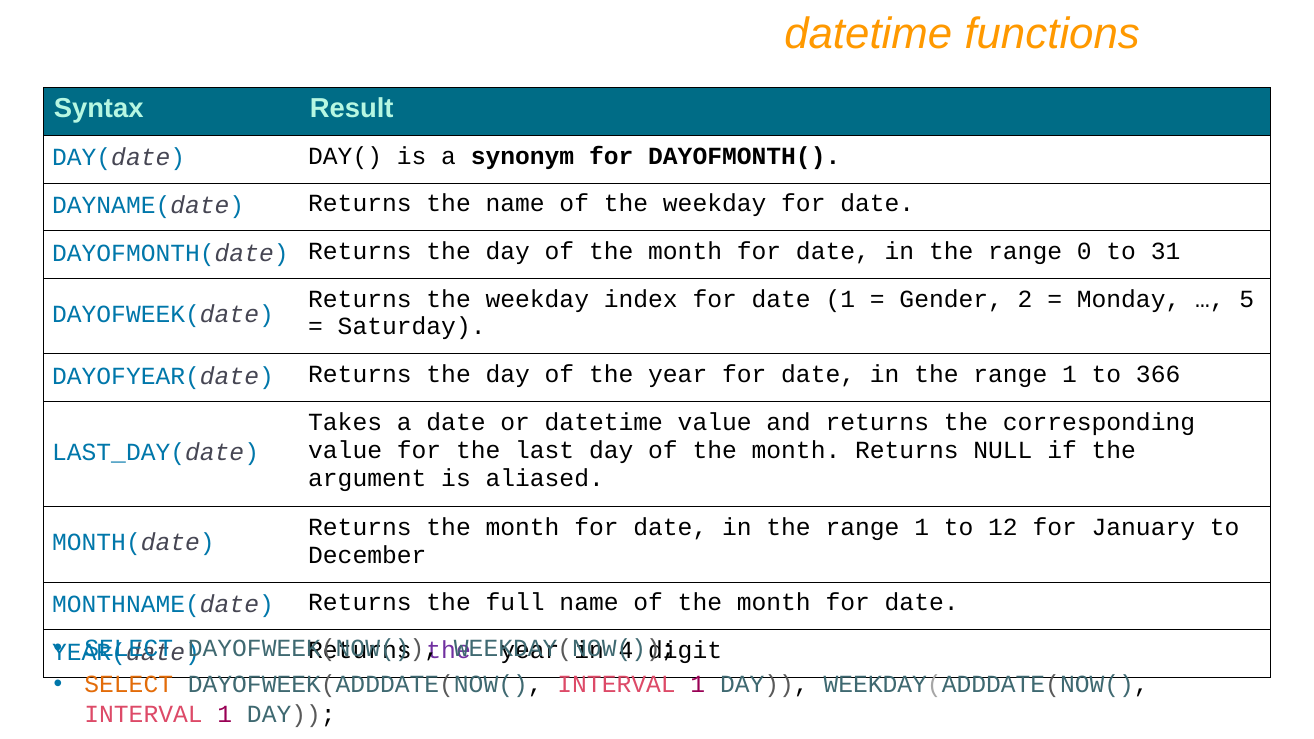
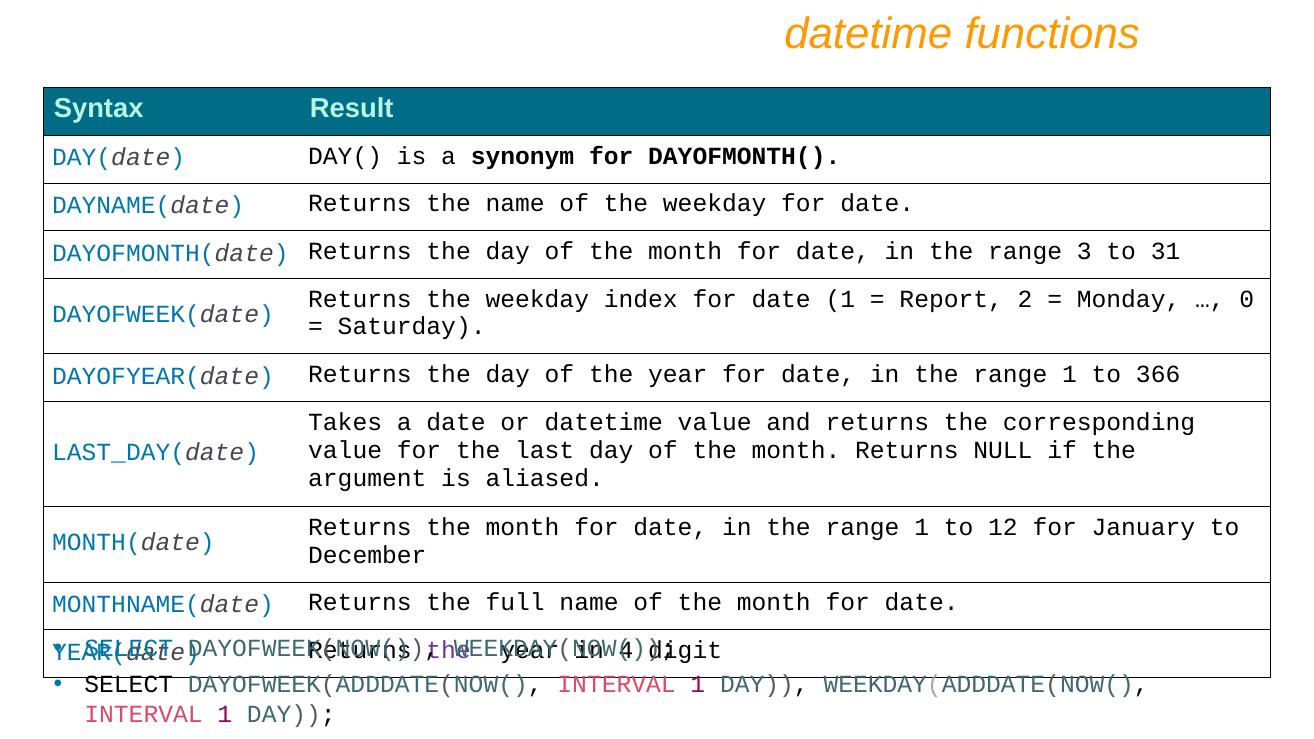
0: 0 -> 3
Gender: Gender -> Report
5: 5 -> 0
SELECT at (129, 684) colour: orange -> black
